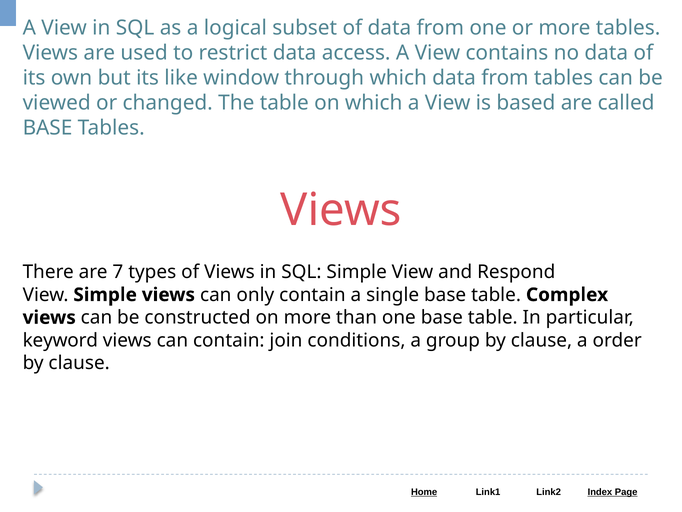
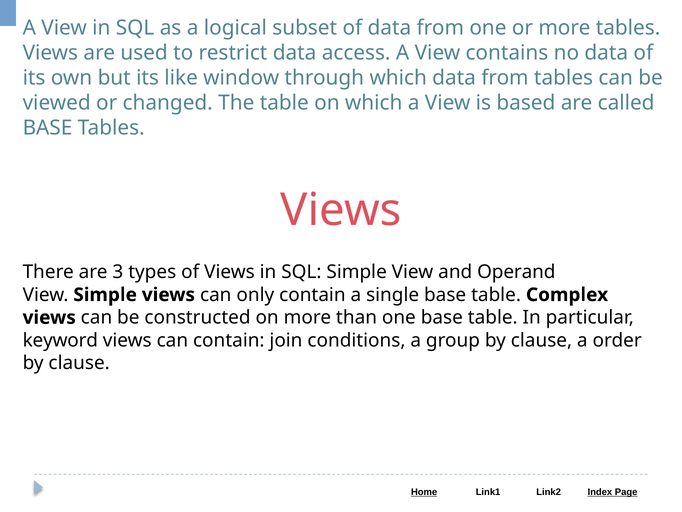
7: 7 -> 3
Respond: Respond -> Operand
